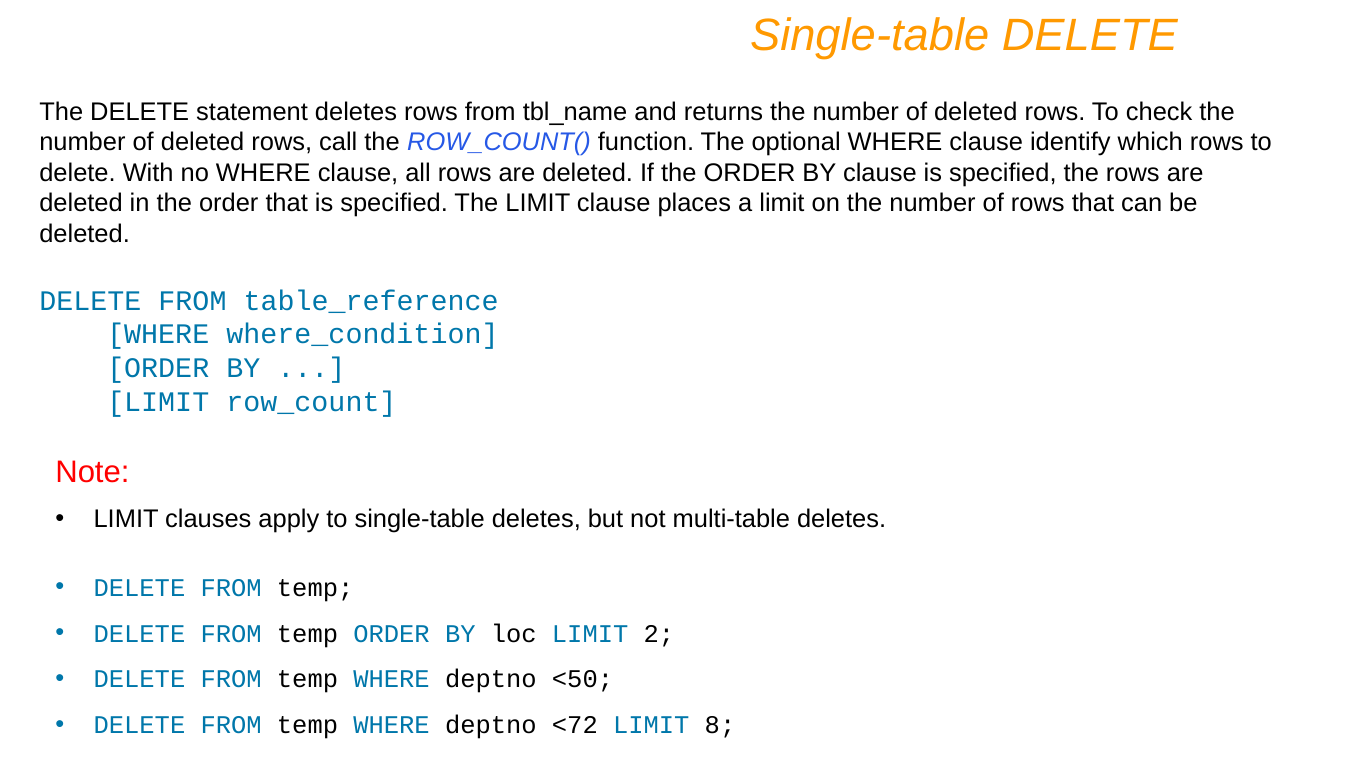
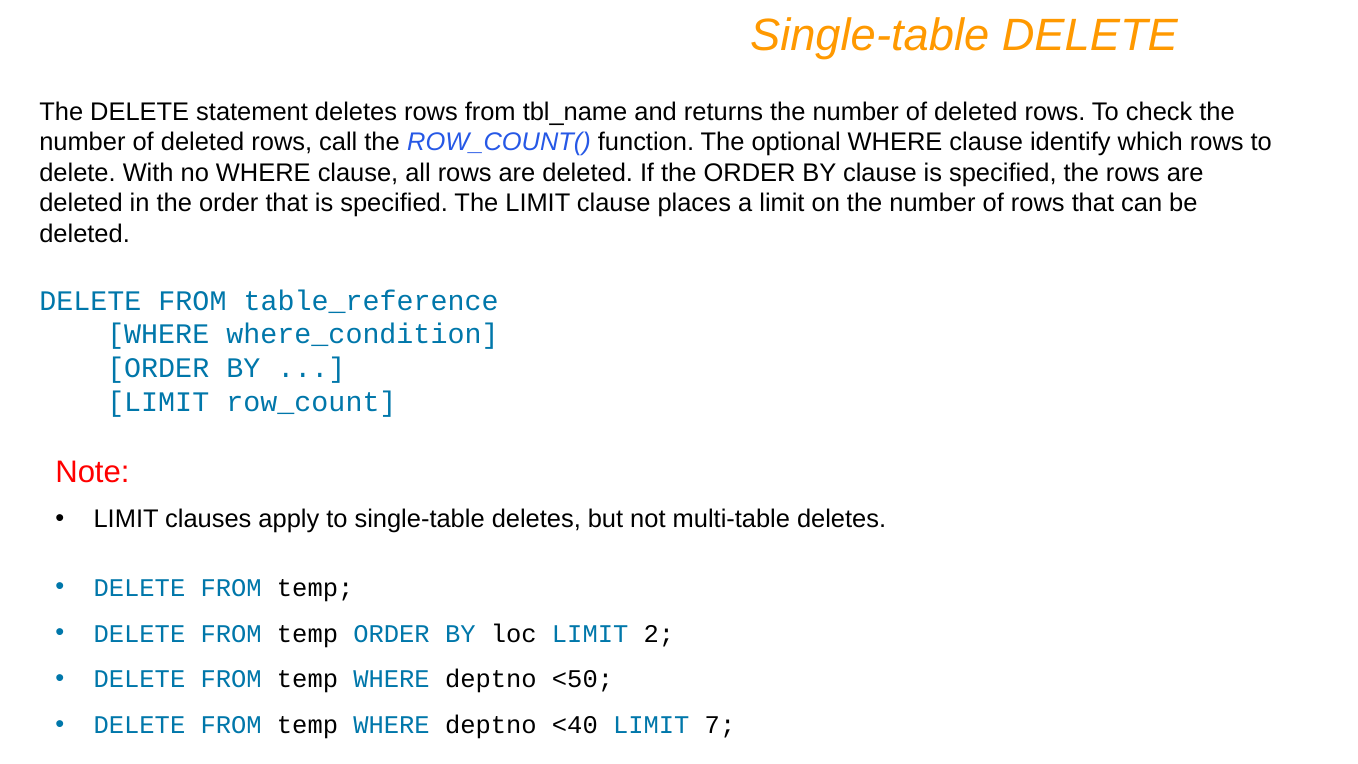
<72: <72 -> <40
8: 8 -> 7
